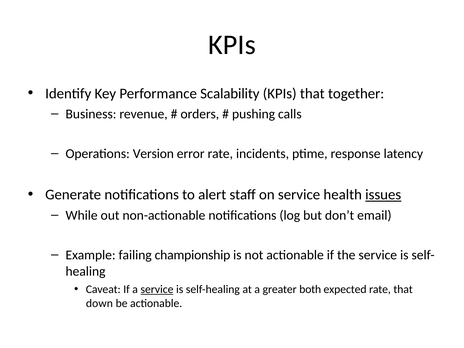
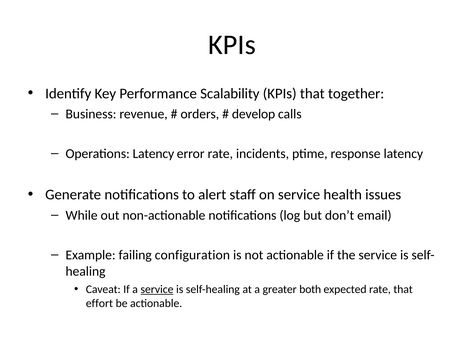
pushing: pushing -> develop
Operations Version: Version -> Latency
issues underline: present -> none
championship: championship -> configuration
down: down -> effort
